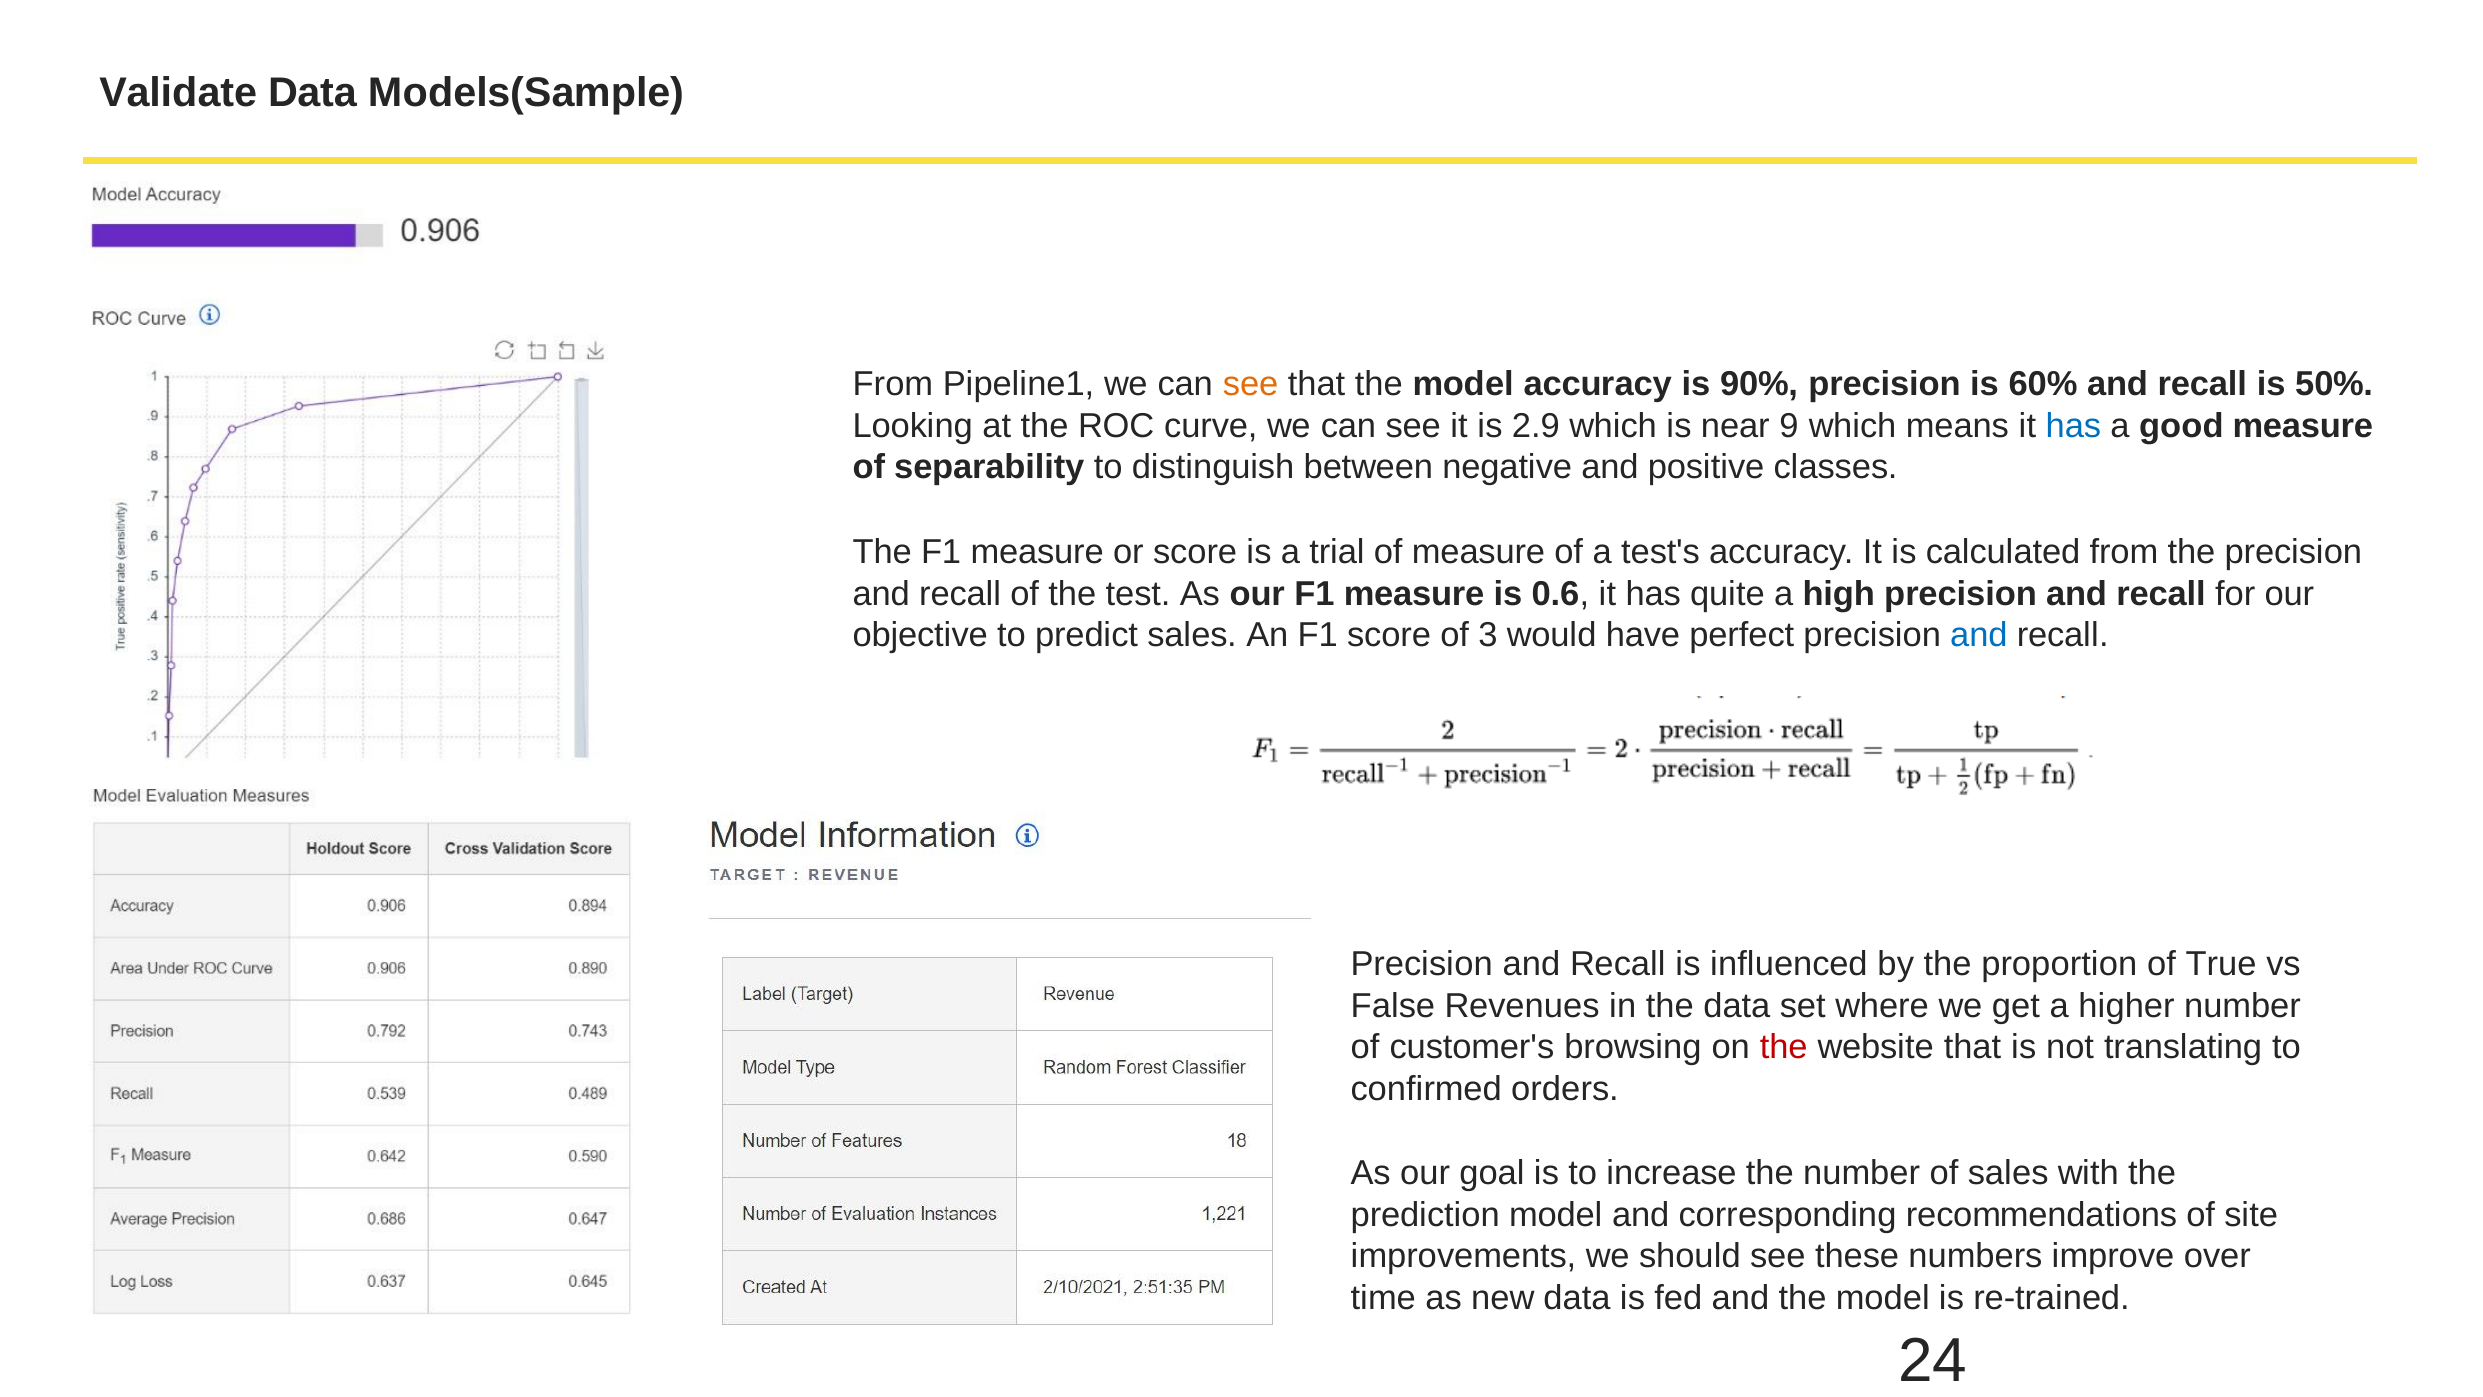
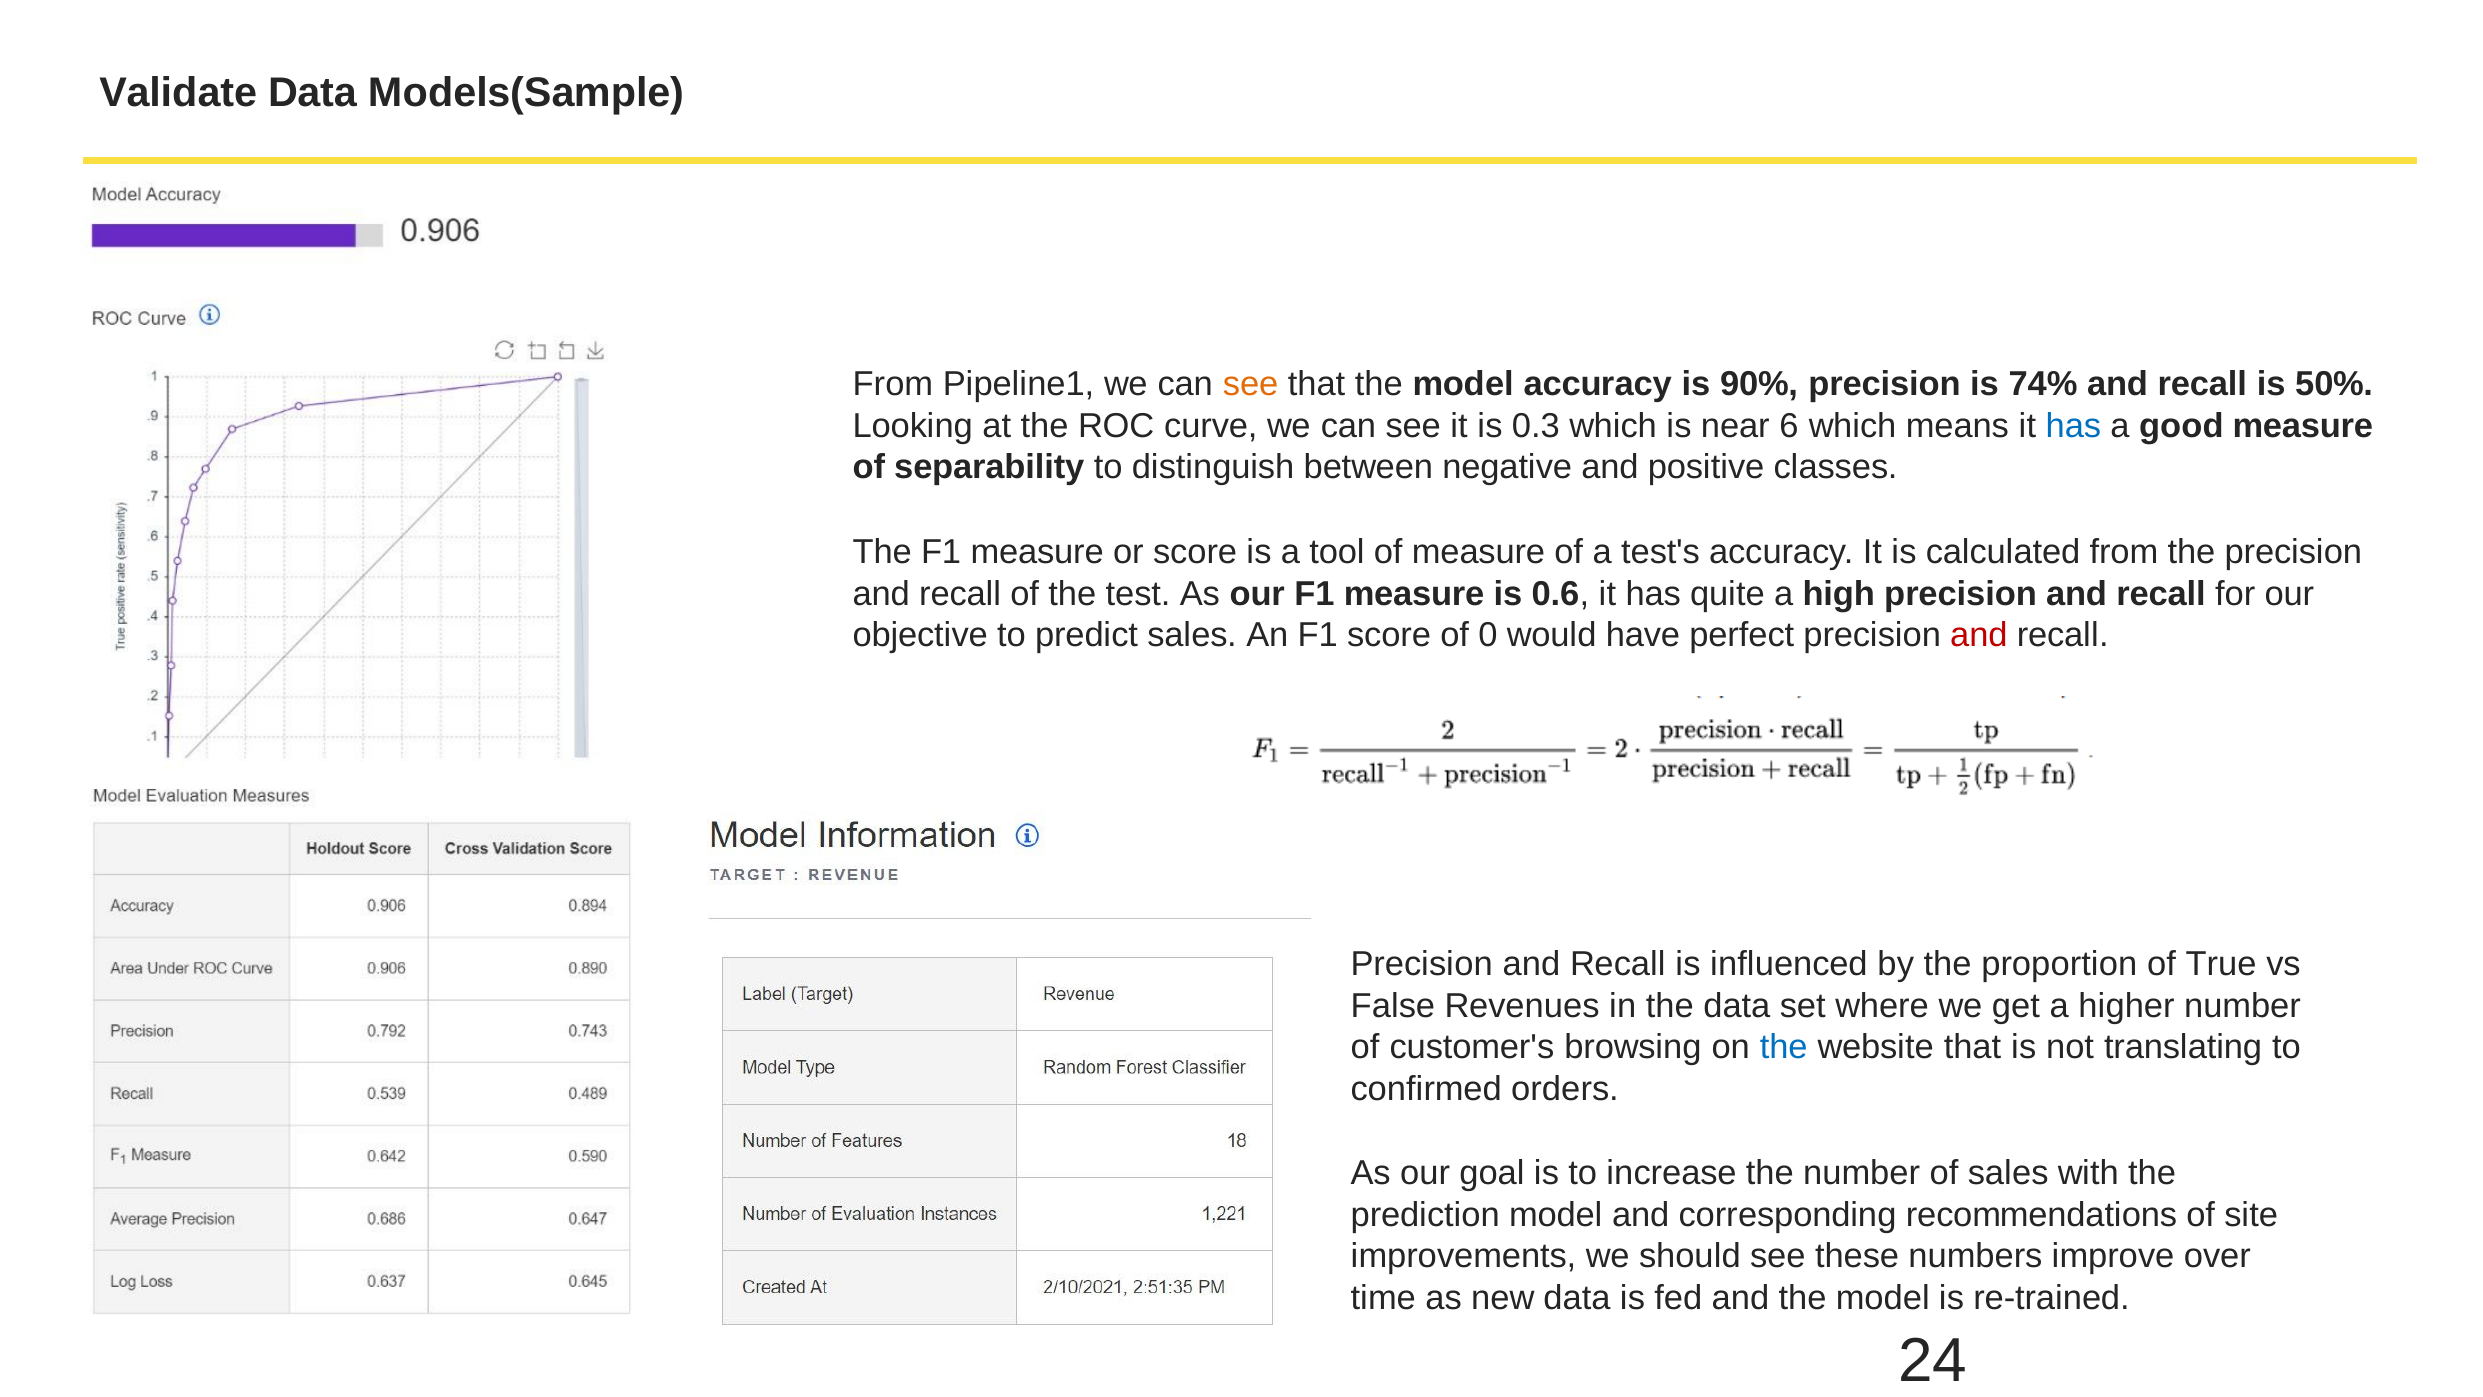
60%: 60% -> 74%
2.9: 2.9 -> 0.3
9: 9 -> 6
trial: trial -> tool
3: 3 -> 0
and at (1979, 635) colour: blue -> red
the at (1784, 1047) colour: red -> blue
